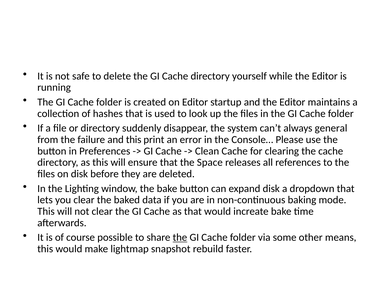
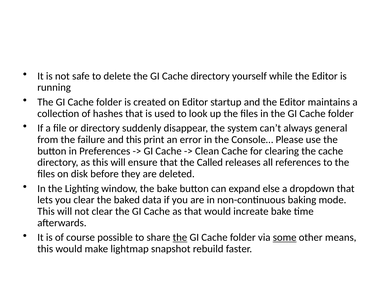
Space: Space -> Called
expand disk: disk -> else
some underline: none -> present
